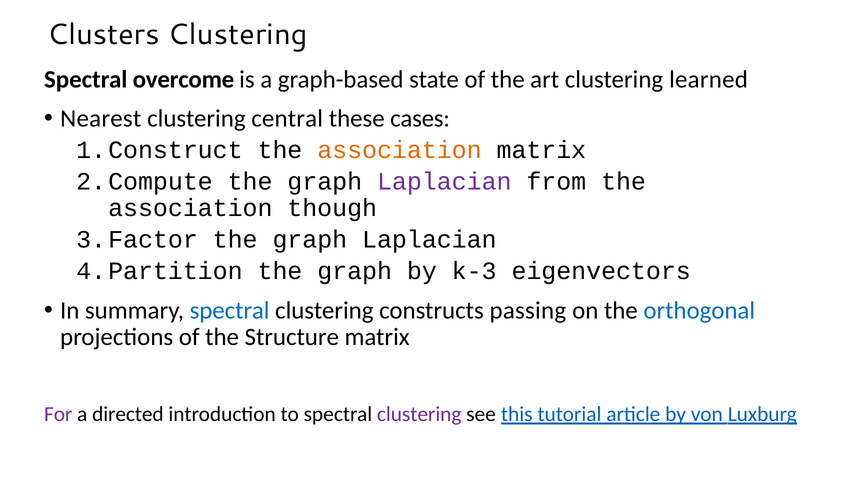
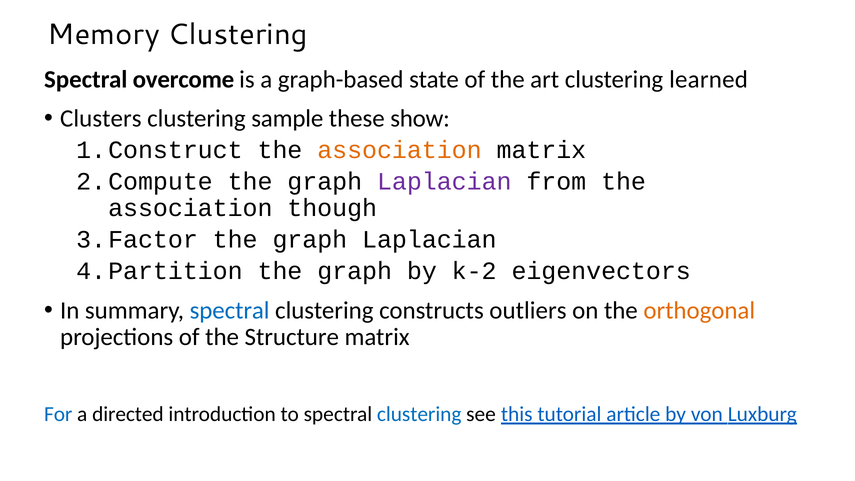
Clusters: Clusters -> Memory
Nearest: Nearest -> Clusters
central: central -> sample
cases: cases -> show
k-3: k-3 -> k-2
passing: passing -> outliers
orthogonal colour: blue -> orange
For colour: purple -> blue
clustering at (419, 414) colour: purple -> blue
